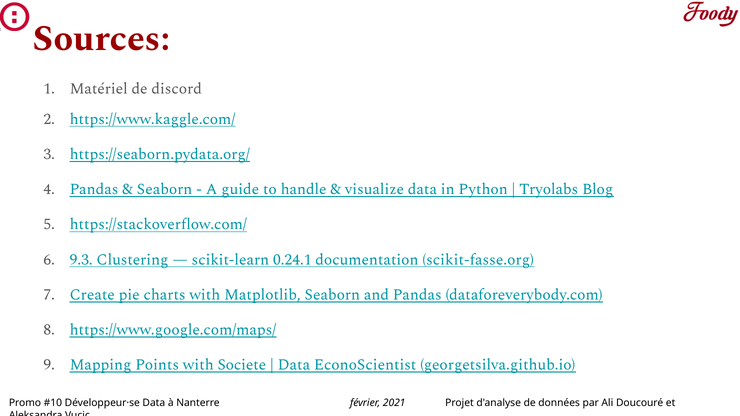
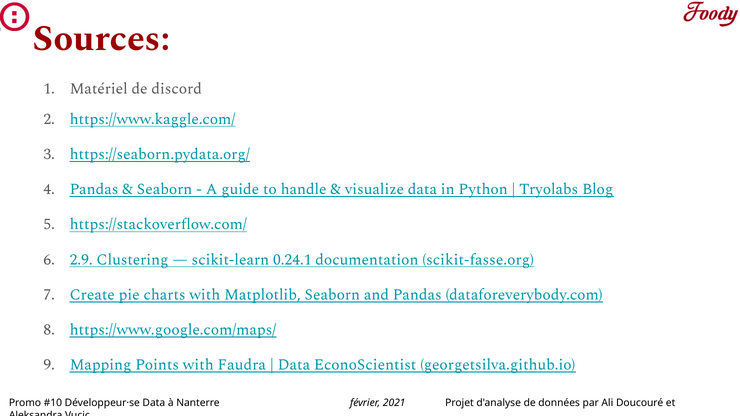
9.3: 9.3 -> 2.9
Societe: Societe -> Faudra
